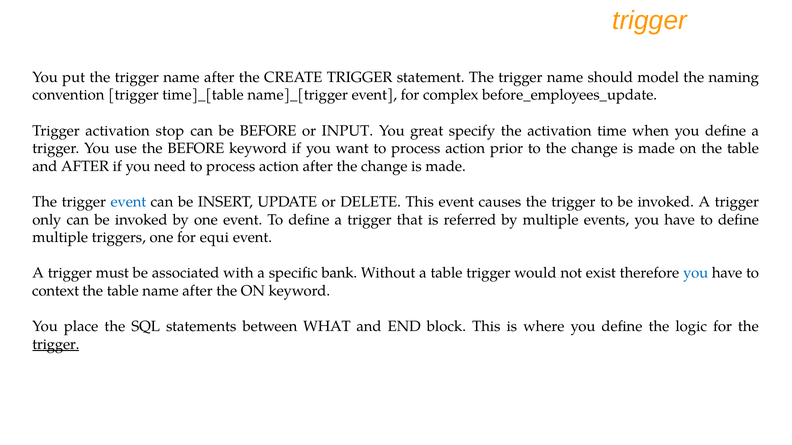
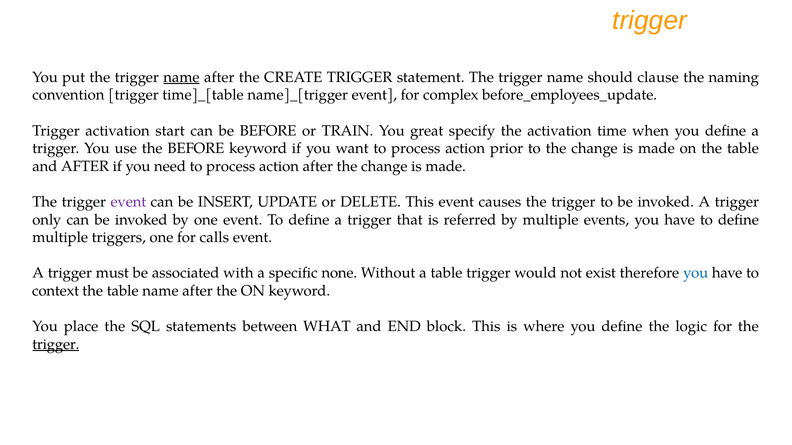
name at (181, 77) underline: none -> present
model: model -> clause
stop: stop -> start
INPUT: INPUT -> TRAIN
event at (128, 202) colour: blue -> purple
equi: equi -> calls
bank: bank -> none
